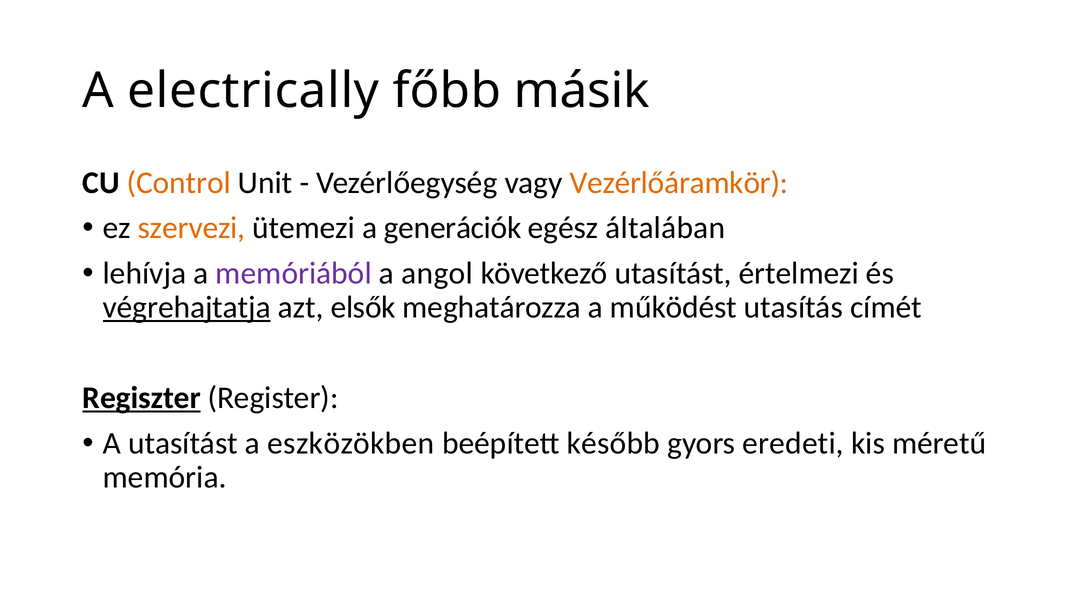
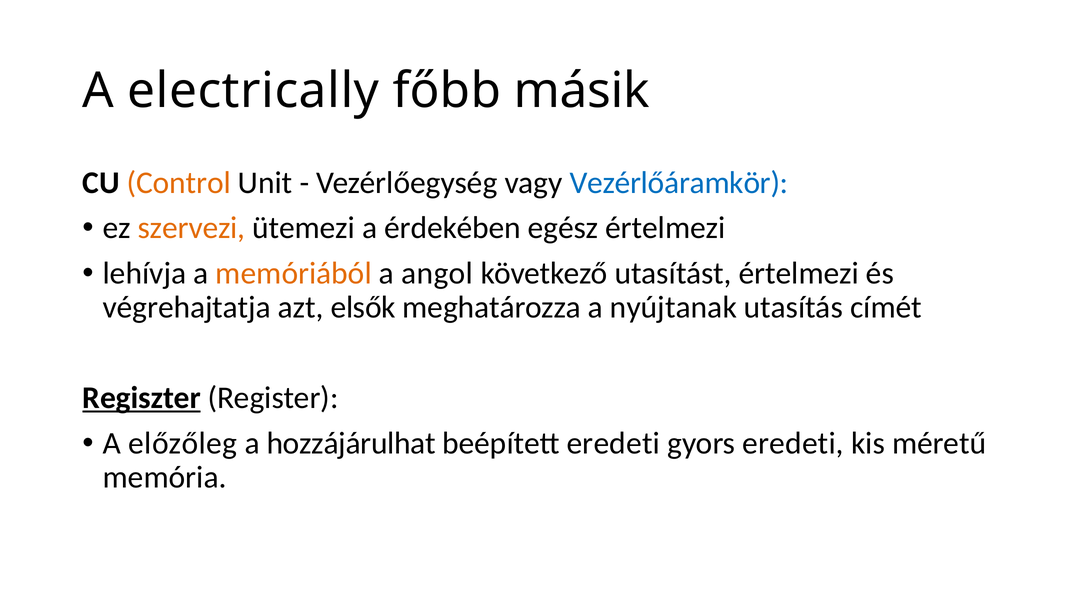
Vezérlőáramkör colour: orange -> blue
generációk: generációk -> érdekében
egész általában: általában -> értelmezi
memóriából colour: purple -> orange
végrehajtatja underline: present -> none
működést: működést -> nyújtanak
A utasítást: utasítást -> előzőleg
eszközökben: eszközökben -> hozzájárulhat
beépített később: később -> eredeti
